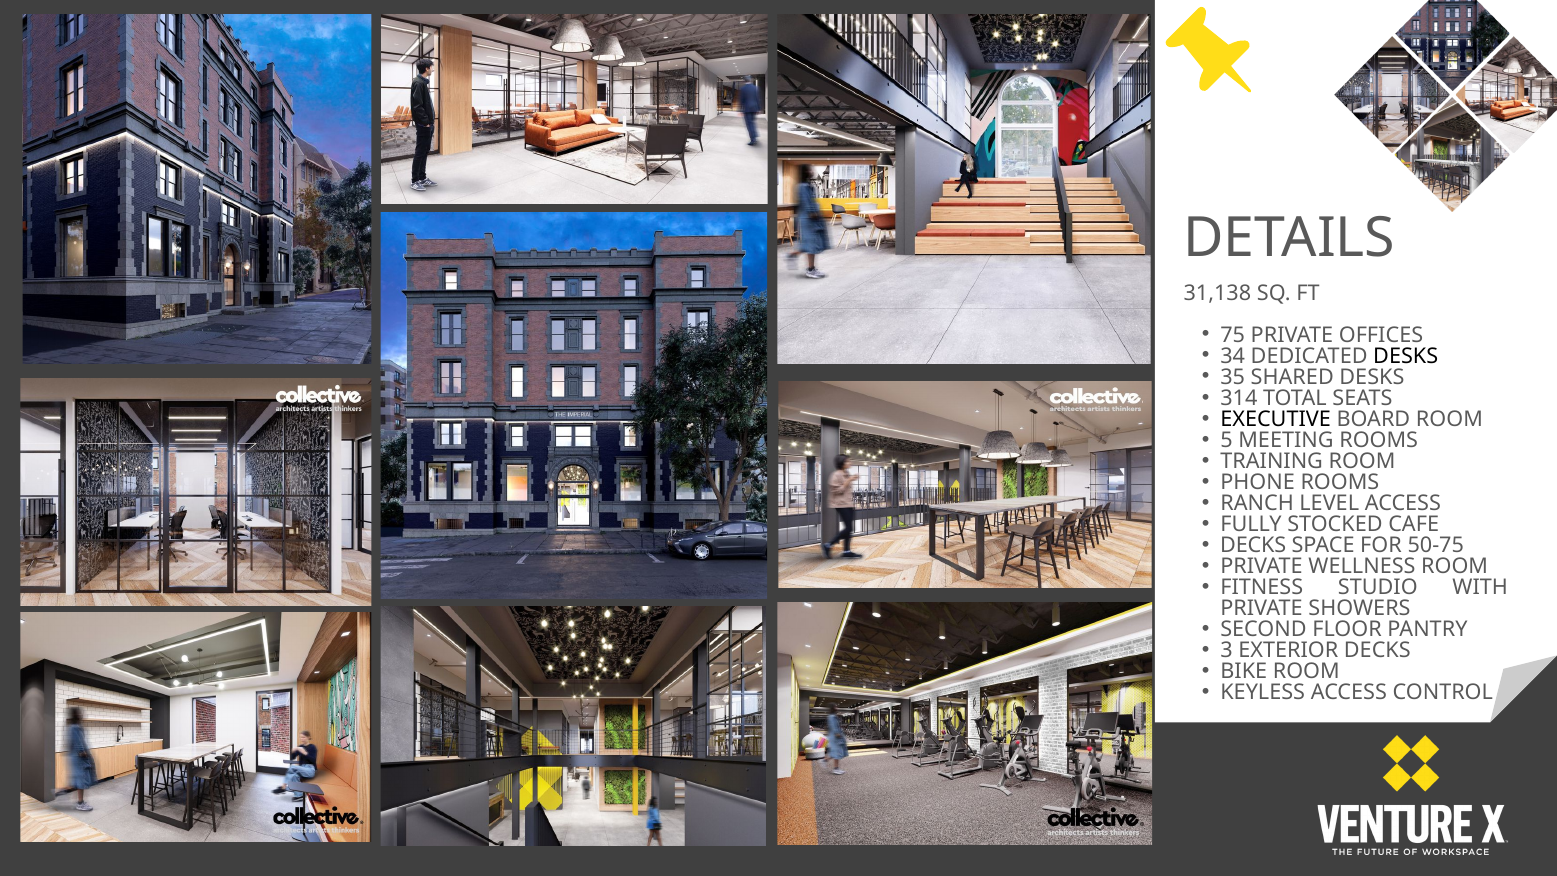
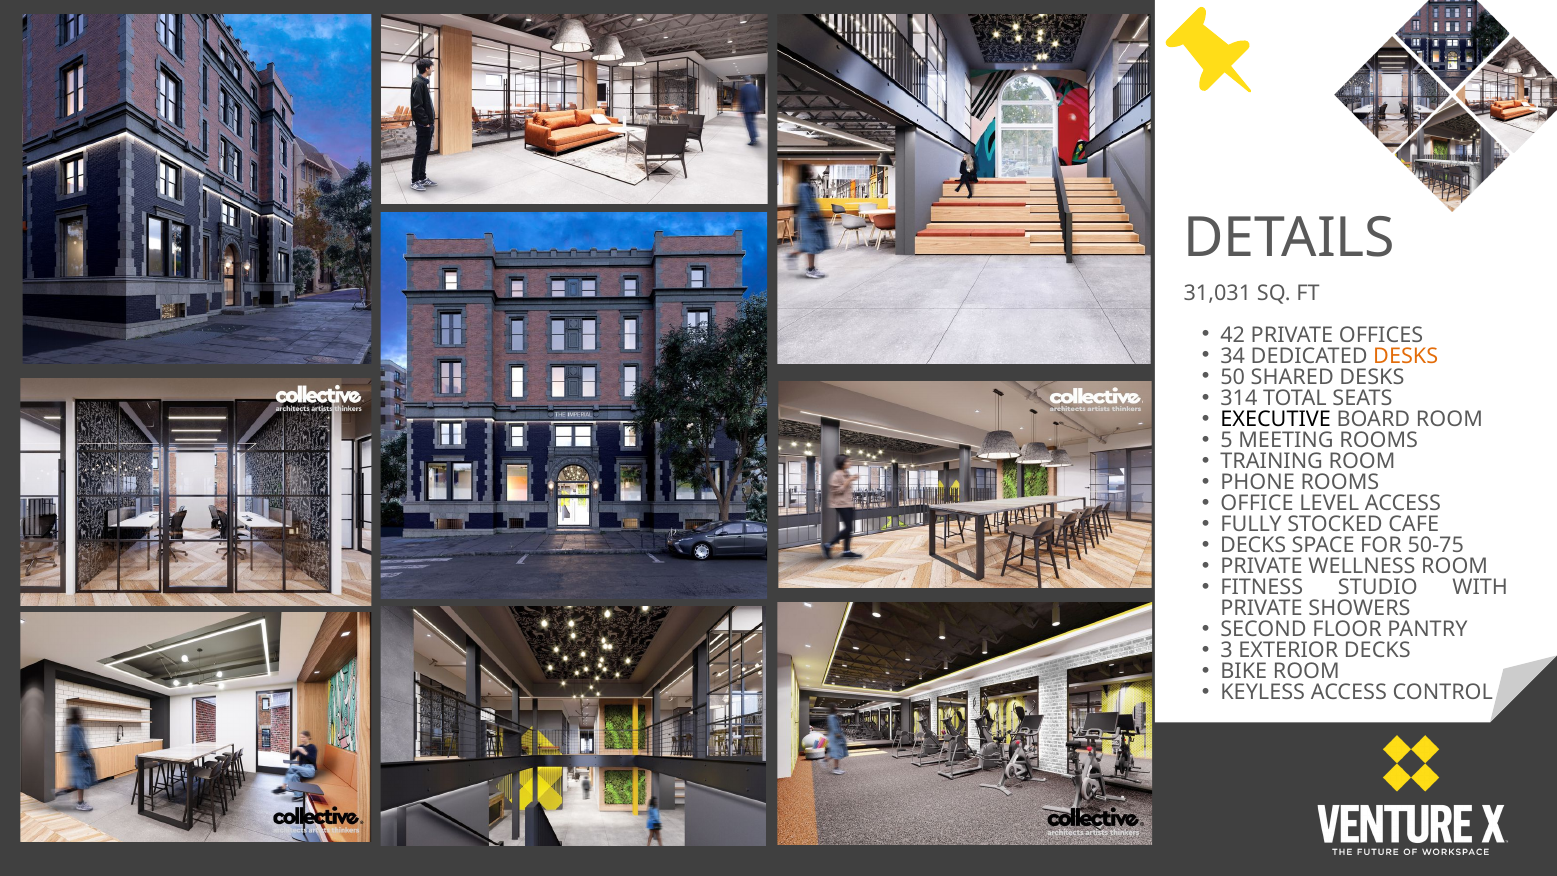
31,138: 31,138 -> 31,031
75: 75 -> 42
DESKS at (1406, 356) colour: black -> orange
35: 35 -> 50
RANCH: RANCH -> OFFICE
